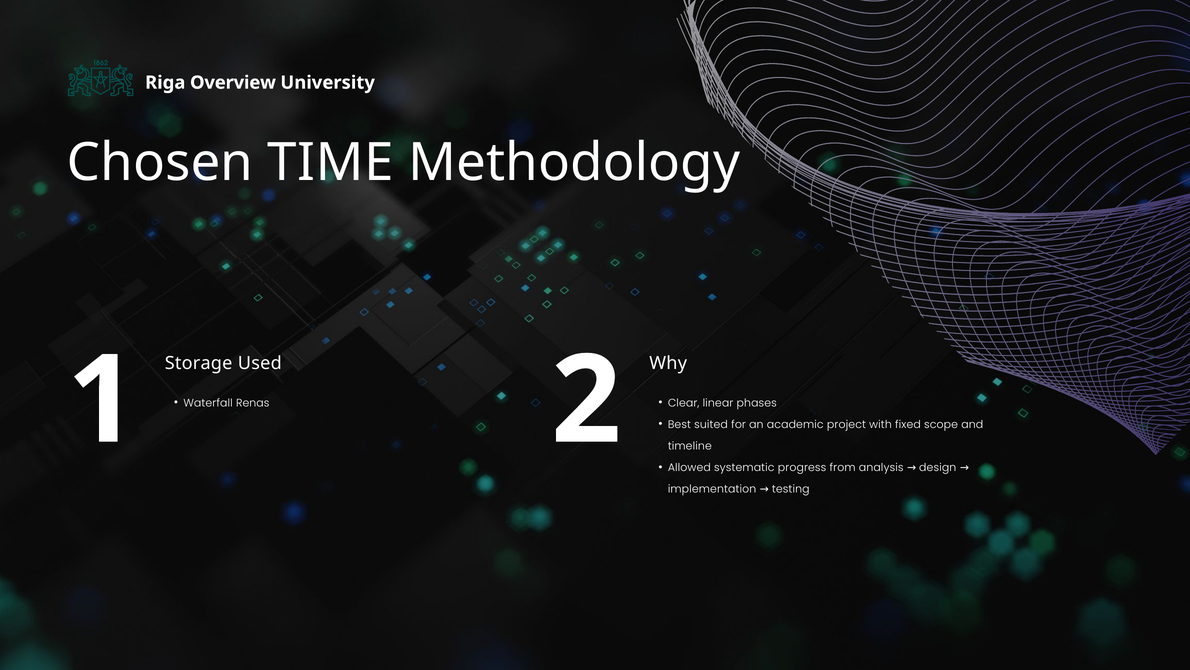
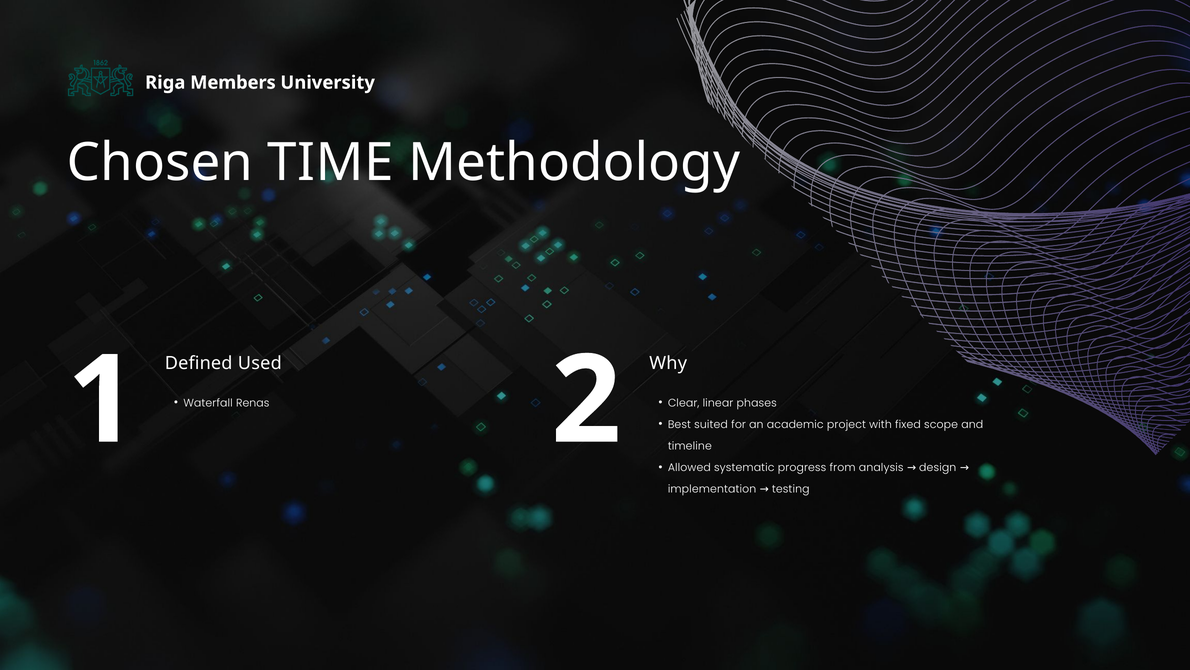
Overview: Overview -> Members
Storage: Storage -> Defined
